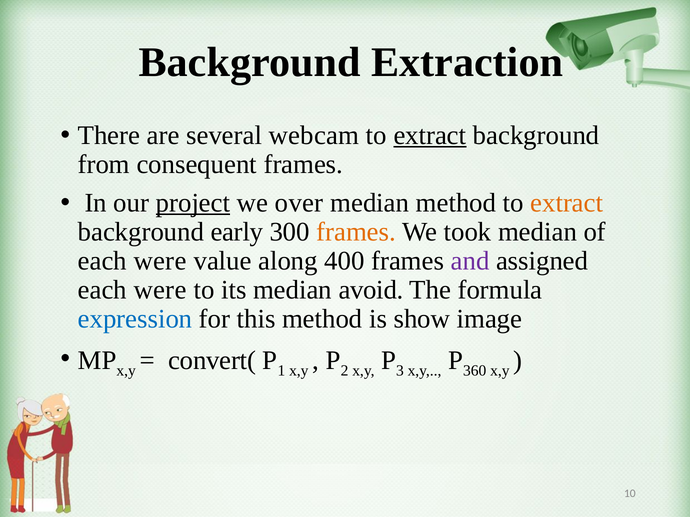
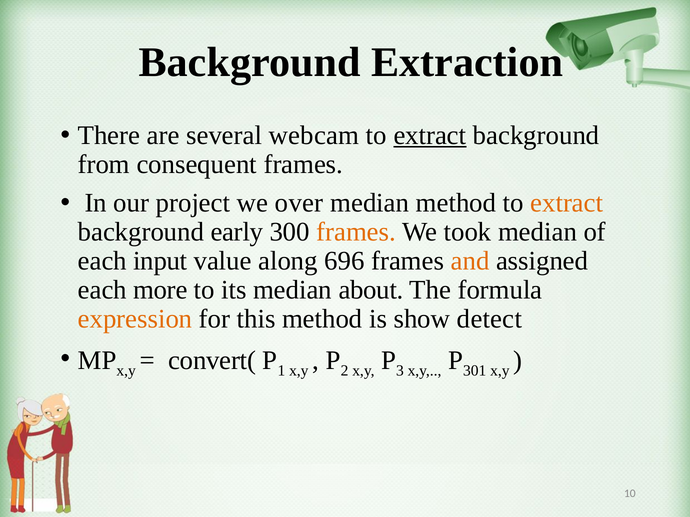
project underline: present -> none
were at (160, 261): were -> input
400: 400 -> 696
and colour: purple -> orange
were at (160, 290): were -> more
avoid: avoid -> about
expression colour: blue -> orange
image: image -> detect
360: 360 -> 301
